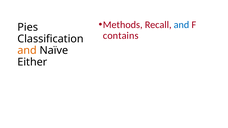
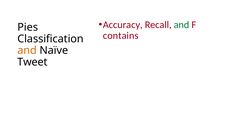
Methods: Methods -> Accuracy
and at (182, 25) colour: blue -> green
Either: Either -> Tweet
